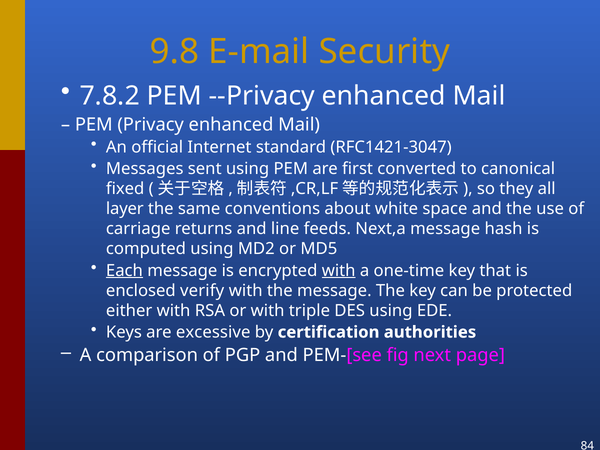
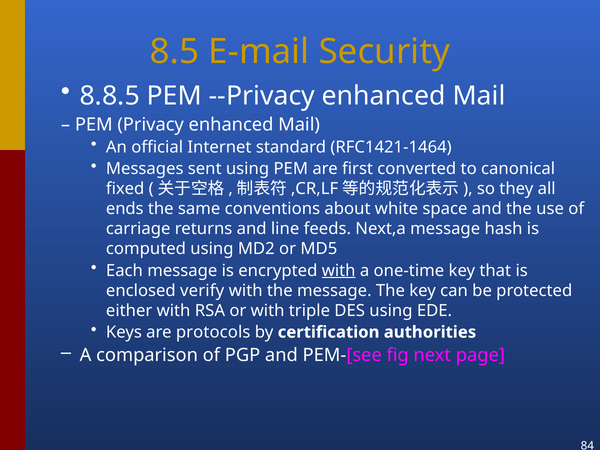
9.8: 9.8 -> 8.5
7.8.2: 7.8.2 -> 8.8.5
RFC1421-3047: RFC1421-3047 -> RFC1421-1464
layer: layer -> ends
Each underline: present -> none
excessive: excessive -> protocols
